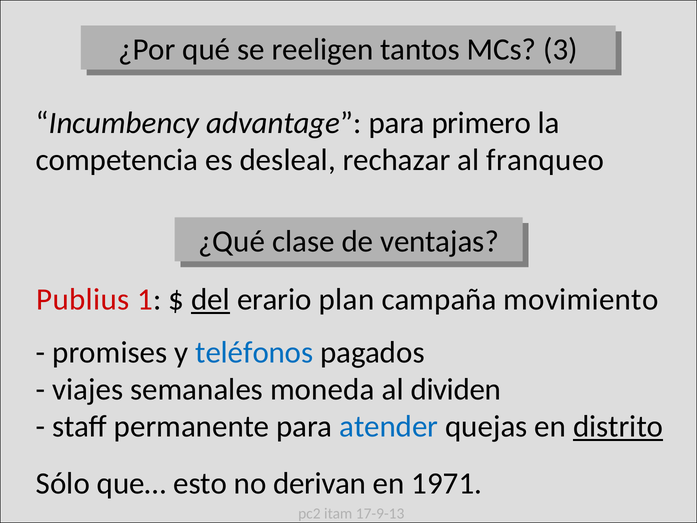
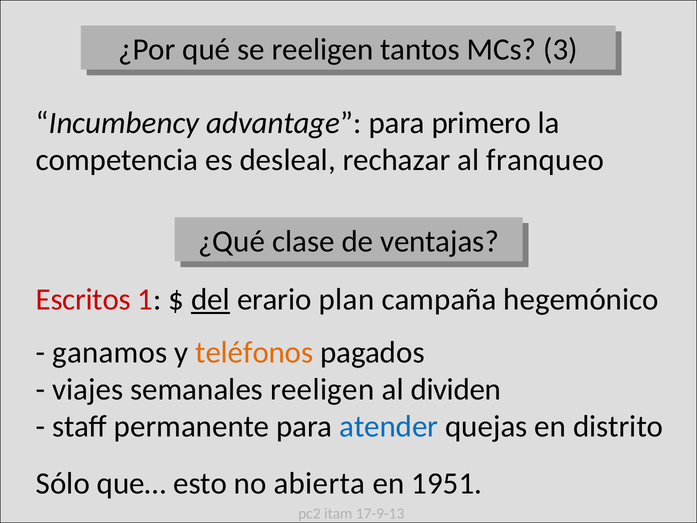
Publius: Publius -> Escritos
movimiento: movimiento -> hegemónico
promises: promises -> ganamos
teléfonos colour: blue -> orange
semanales moneda: moneda -> reeligen
distrito underline: present -> none
derivan: derivan -> abierta
1971: 1971 -> 1951
